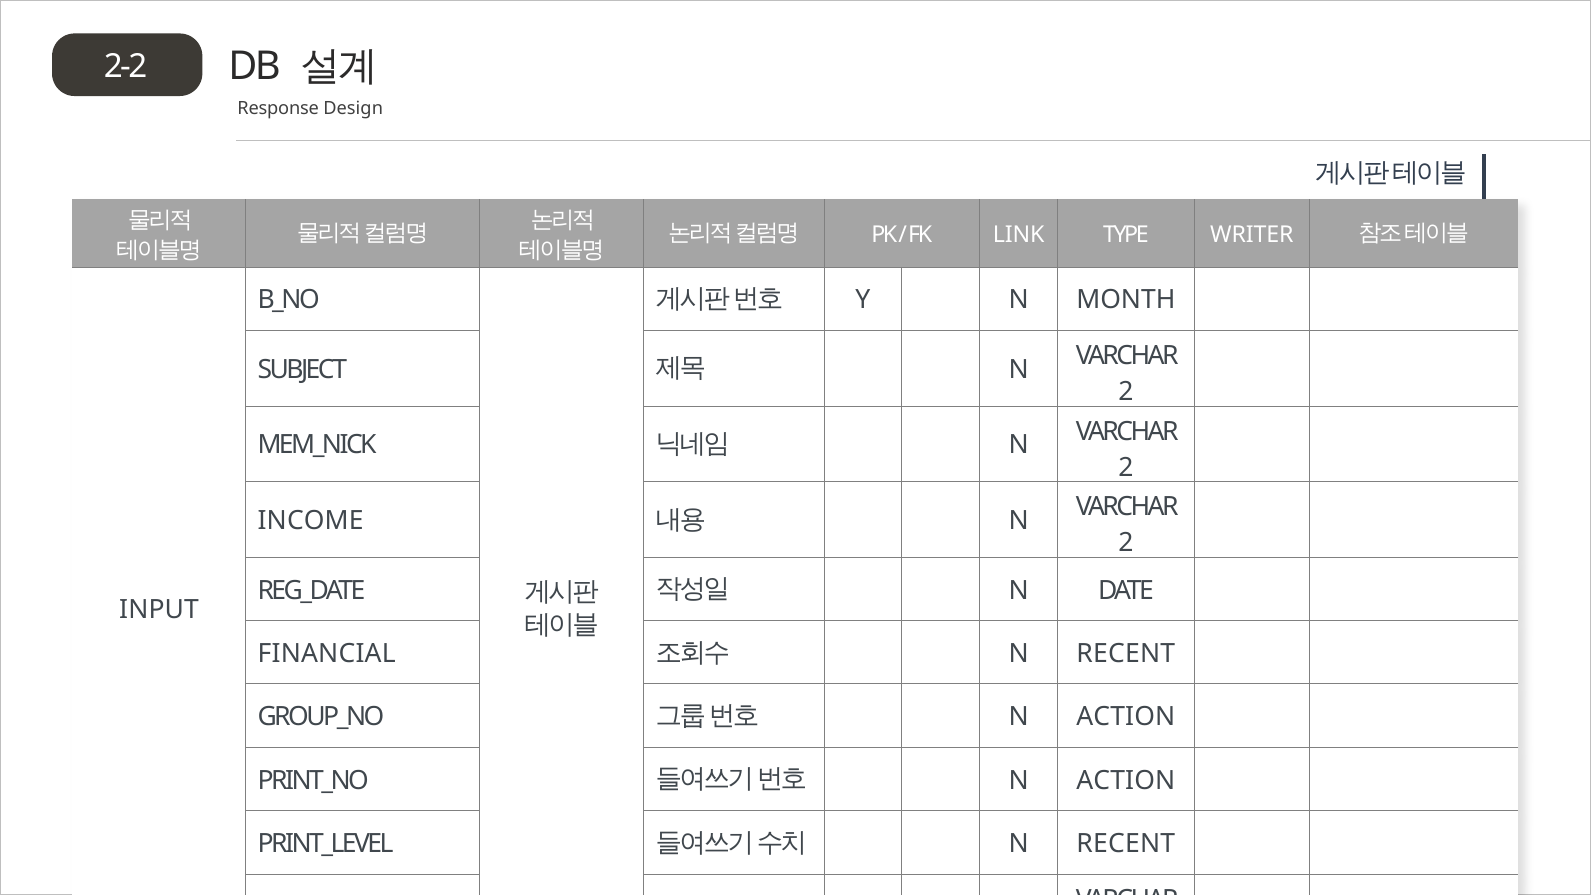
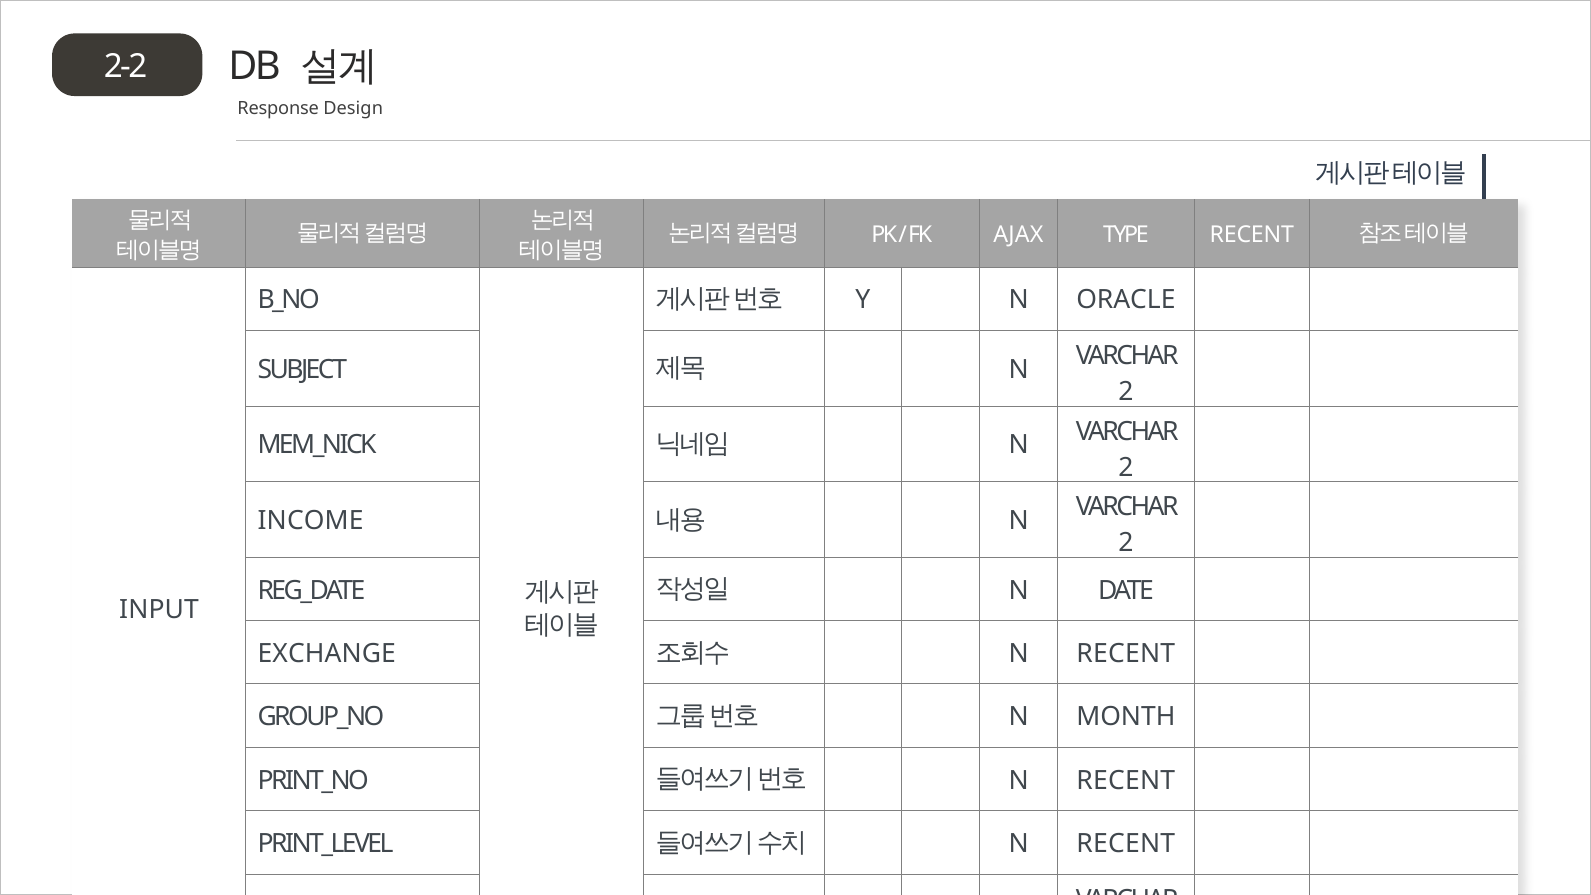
LINK: LINK -> AJAX
TYPE WRITER: WRITER -> RECENT
MONTH: MONTH -> ORACLE
FINANCIAL: FINANCIAL -> EXCHANGE
ACTION at (1126, 717): ACTION -> MONTH
ACTION at (1126, 780): ACTION -> RECENT
